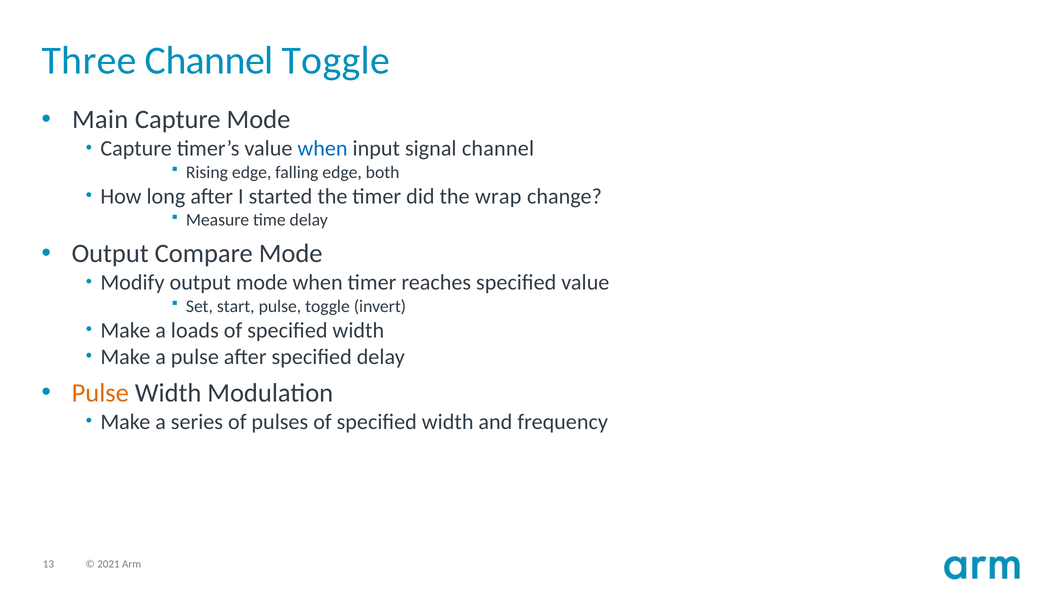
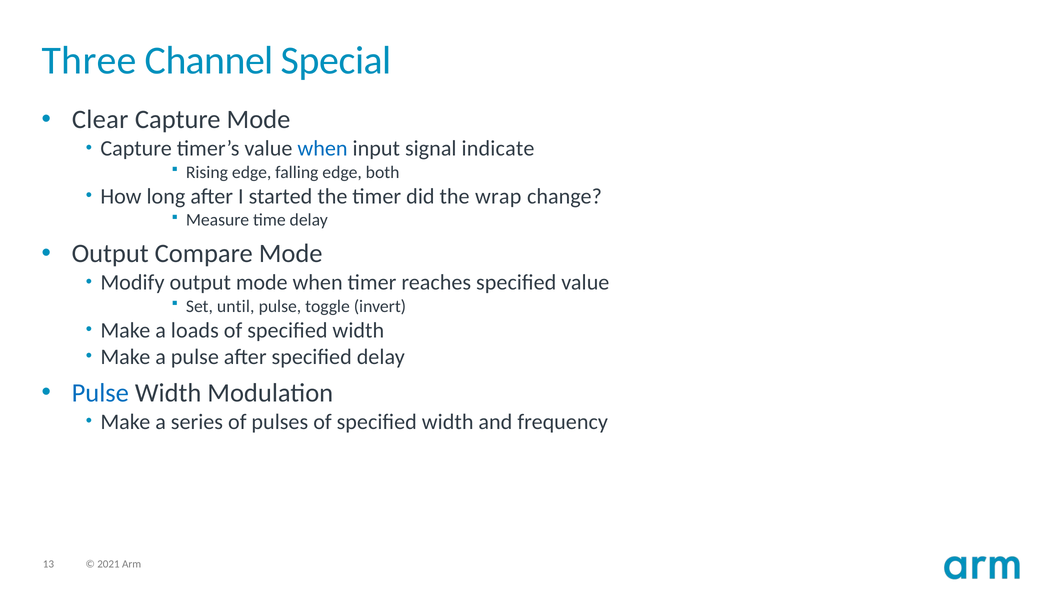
Channel Toggle: Toggle -> Special
Main: Main -> Clear
signal channel: channel -> indicate
start: start -> until
Pulse at (100, 393) colour: orange -> blue
